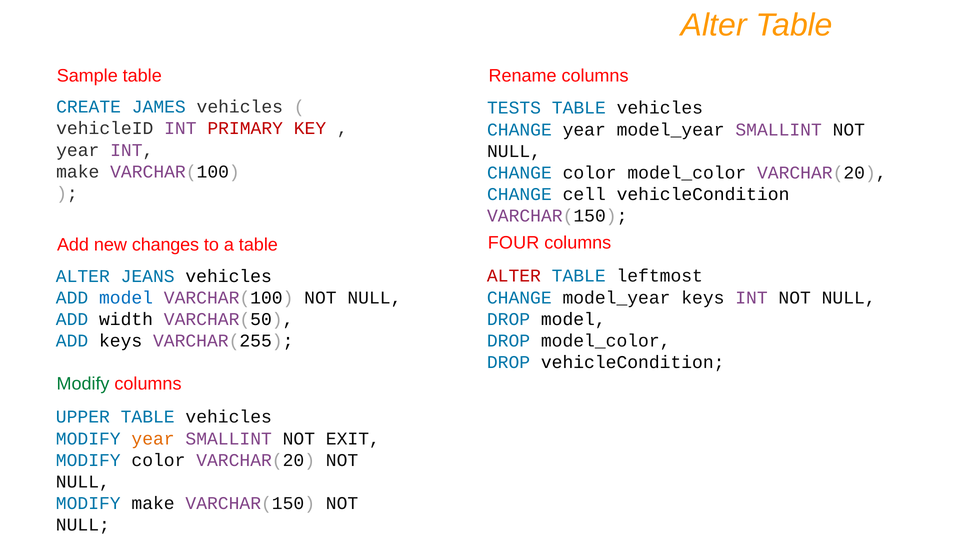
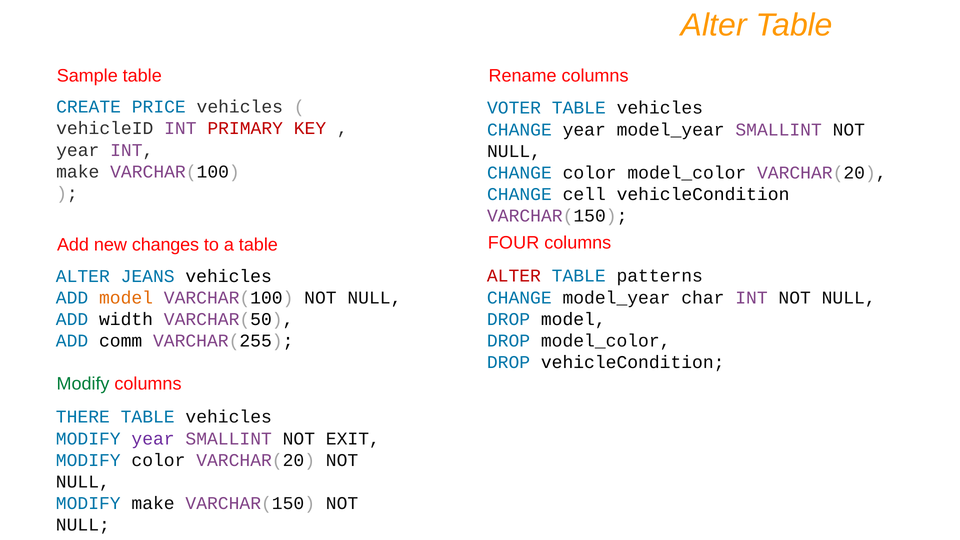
JAMES: JAMES -> PRICE
TESTS: TESTS -> VOTER
leftmost: leftmost -> patterns
model at (126, 298) colour: blue -> orange
model_year keys: keys -> char
ADD keys: keys -> comm
UPPER: UPPER -> THERE
year at (153, 439) colour: orange -> purple
